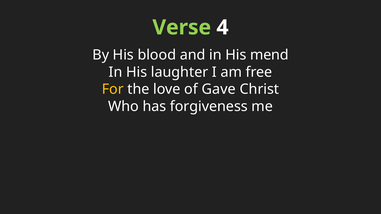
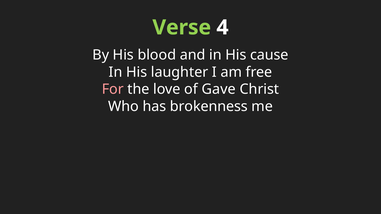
mend: mend -> cause
For colour: yellow -> pink
forgiveness: forgiveness -> brokenness
